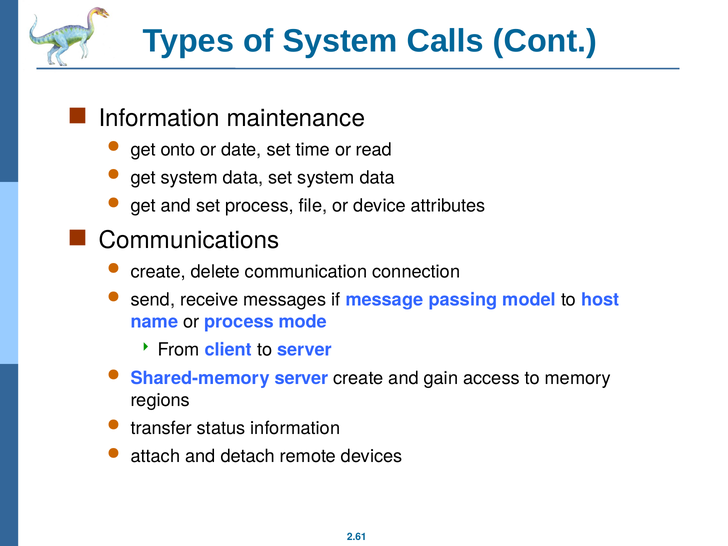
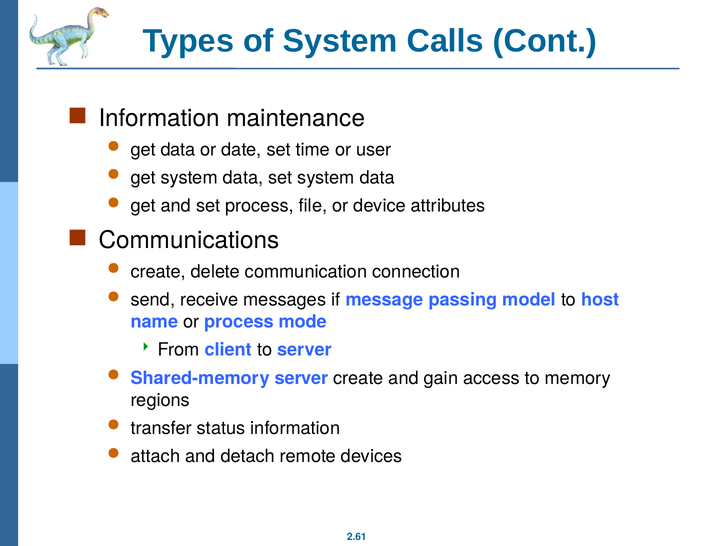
get onto: onto -> data
read: read -> user
